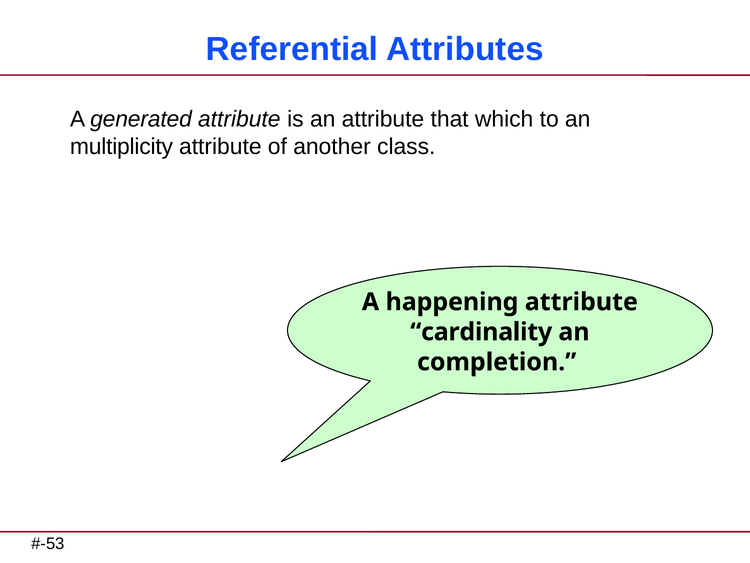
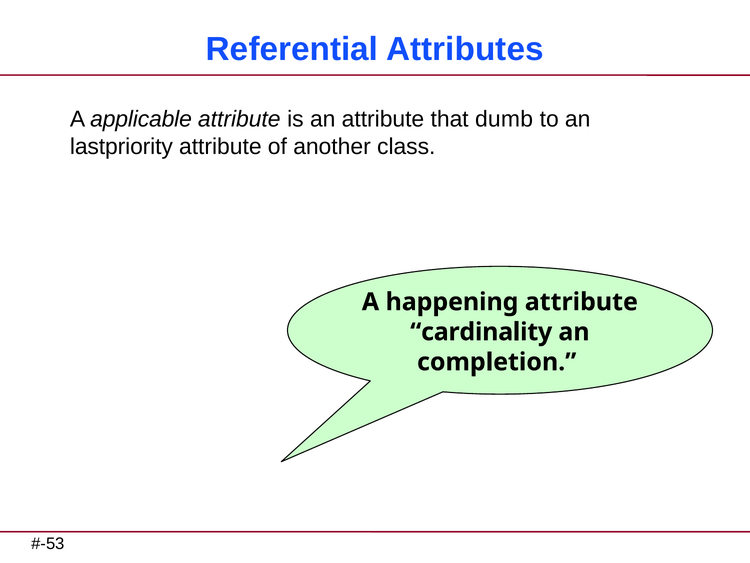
generated: generated -> applicable
which: which -> dumb
multiplicity: multiplicity -> lastpriority
